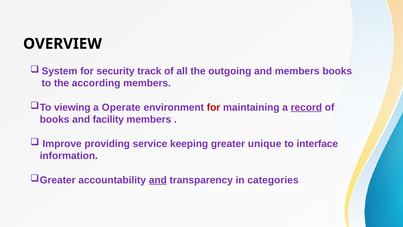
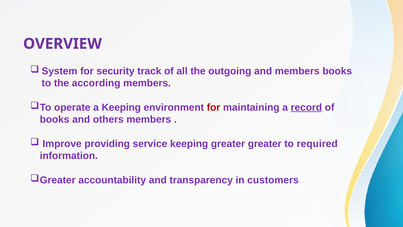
OVERVIEW colour: black -> purple
viewing: viewing -> operate
a Operate: Operate -> Keeping
facility: facility -> others
greater unique: unique -> greater
interface: interface -> required
and at (158, 180) underline: present -> none
categories: categories -> customers
